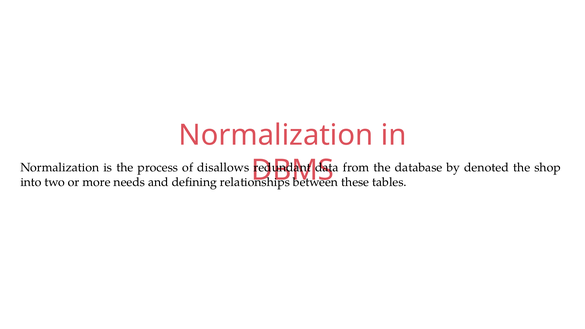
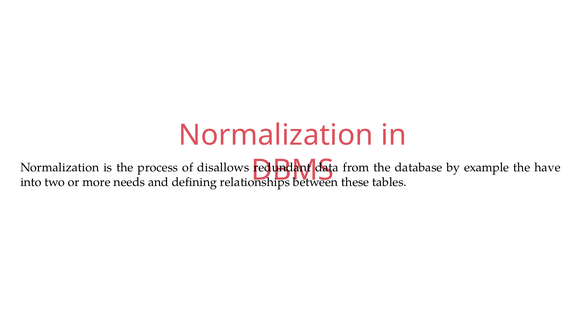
denoted: denoted -> example
shop: shop -> have
